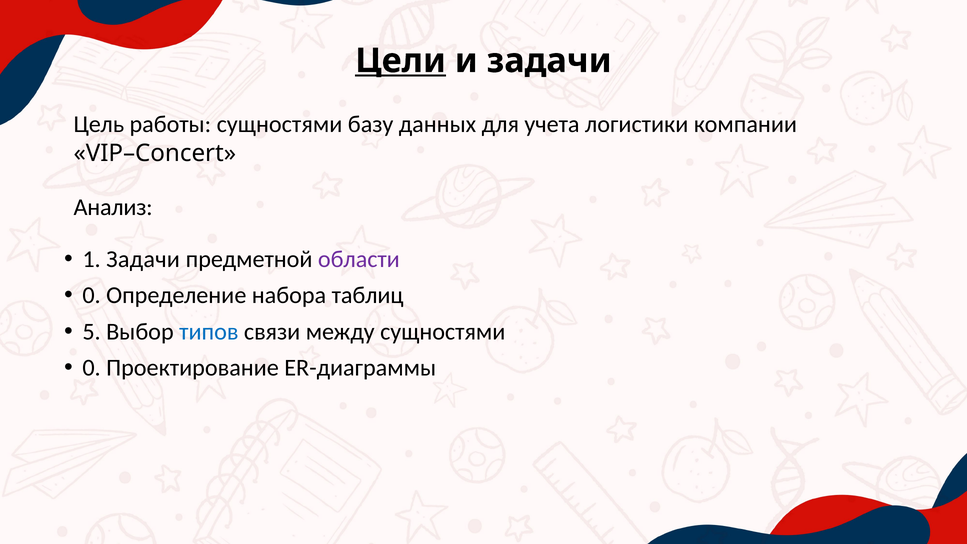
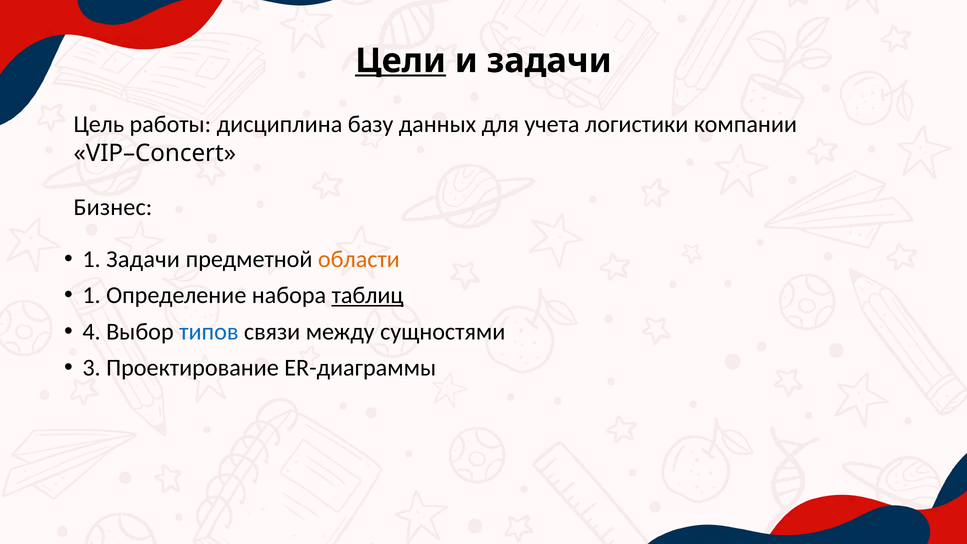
работы сущностями: сущностями -> дисциплина
Анализ: Анализ -> Бизнес
области colour: purple -> orange
0 at (92, 295): 0 -> 1
таблиц underline: none -> present
5: 5 -> 4
0 at (92, 368): 0 -> 3
